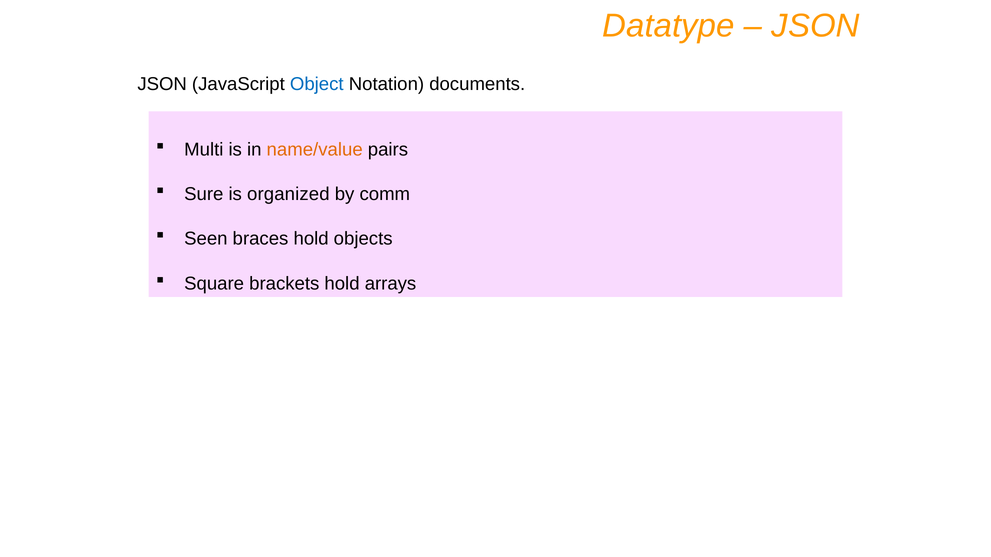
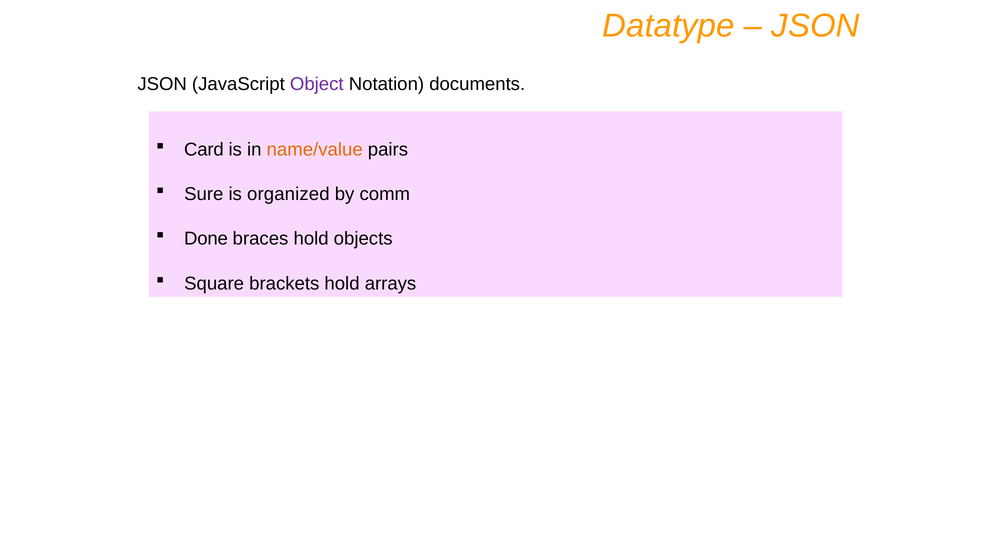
Object colour: blue -> purple
Multi: Multi -> Card
Seen: Seen -> Done
